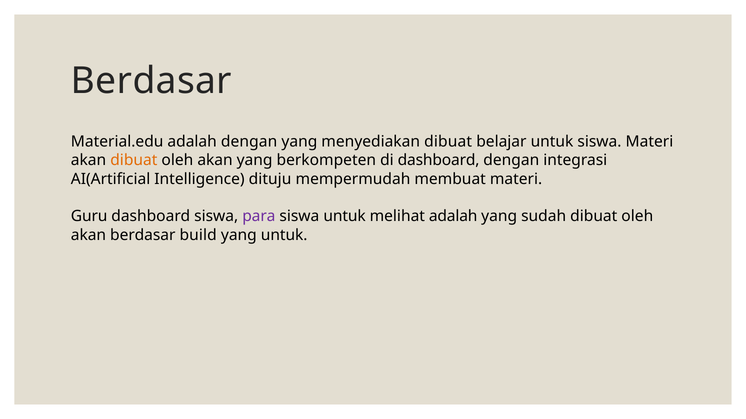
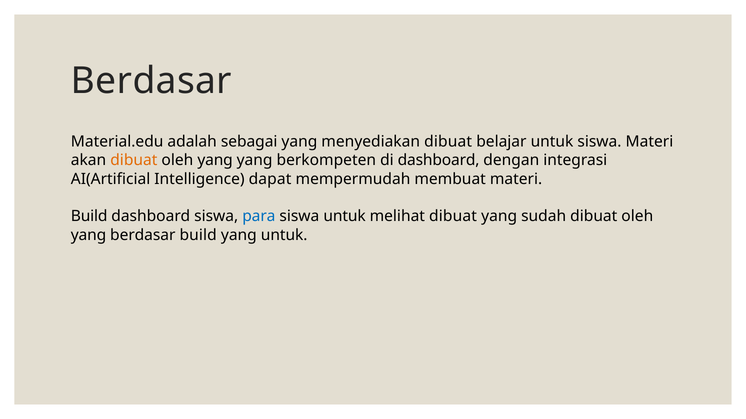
adalah dengan: dengan -> sebagai
akan at (215, 161): akan -> yang
dituju: dituju -> dapat
Guru at (89, 217): Guru -> Build
para colour: purple -> blue
melihat adalah: adalah -> dibuat
akan at (88, 235): akan -> yang
